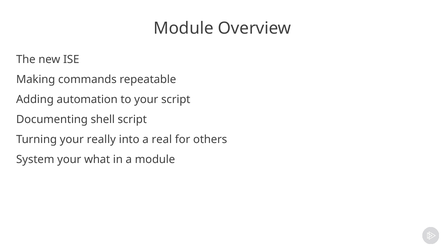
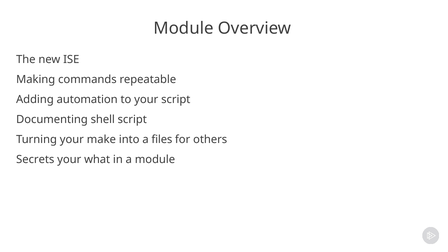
really: really -> make
real: real -> files
System: System -> Secrets
